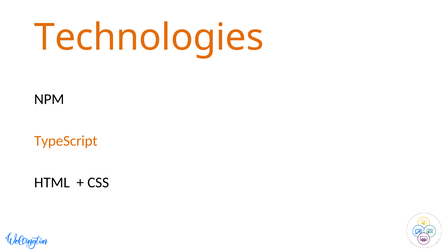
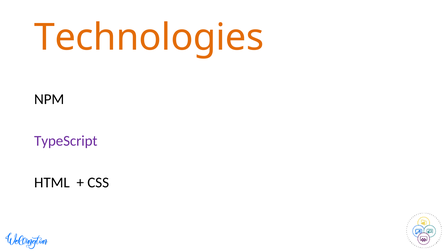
TypeScript colour: orange -> purple
